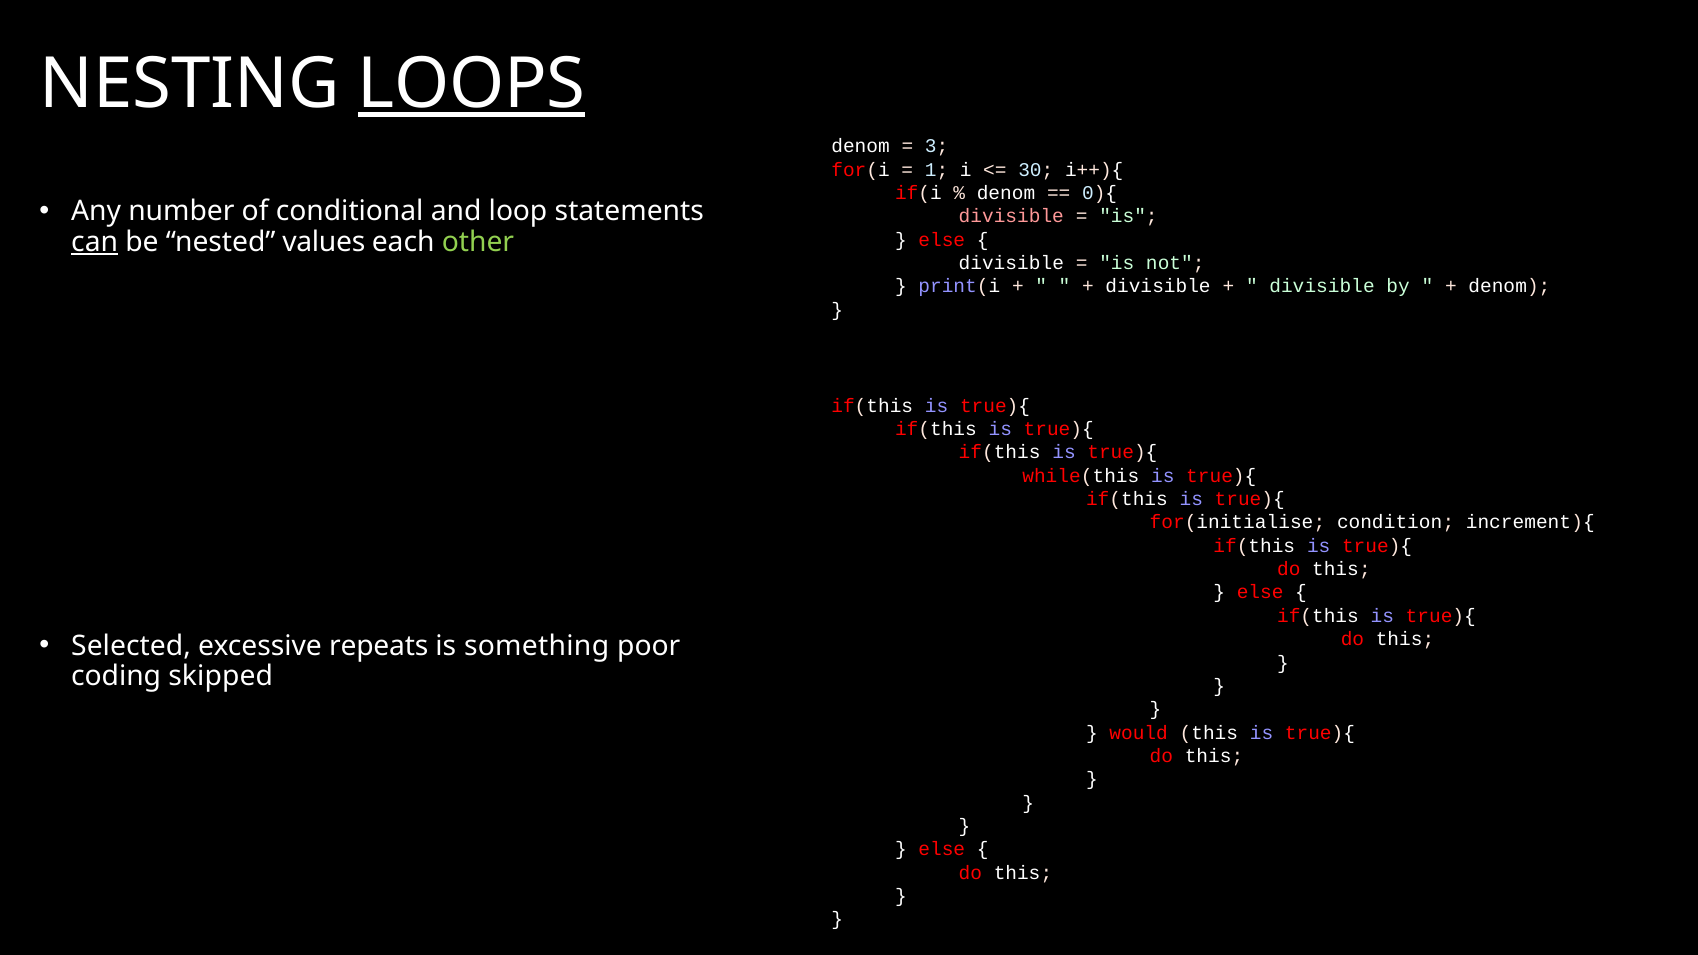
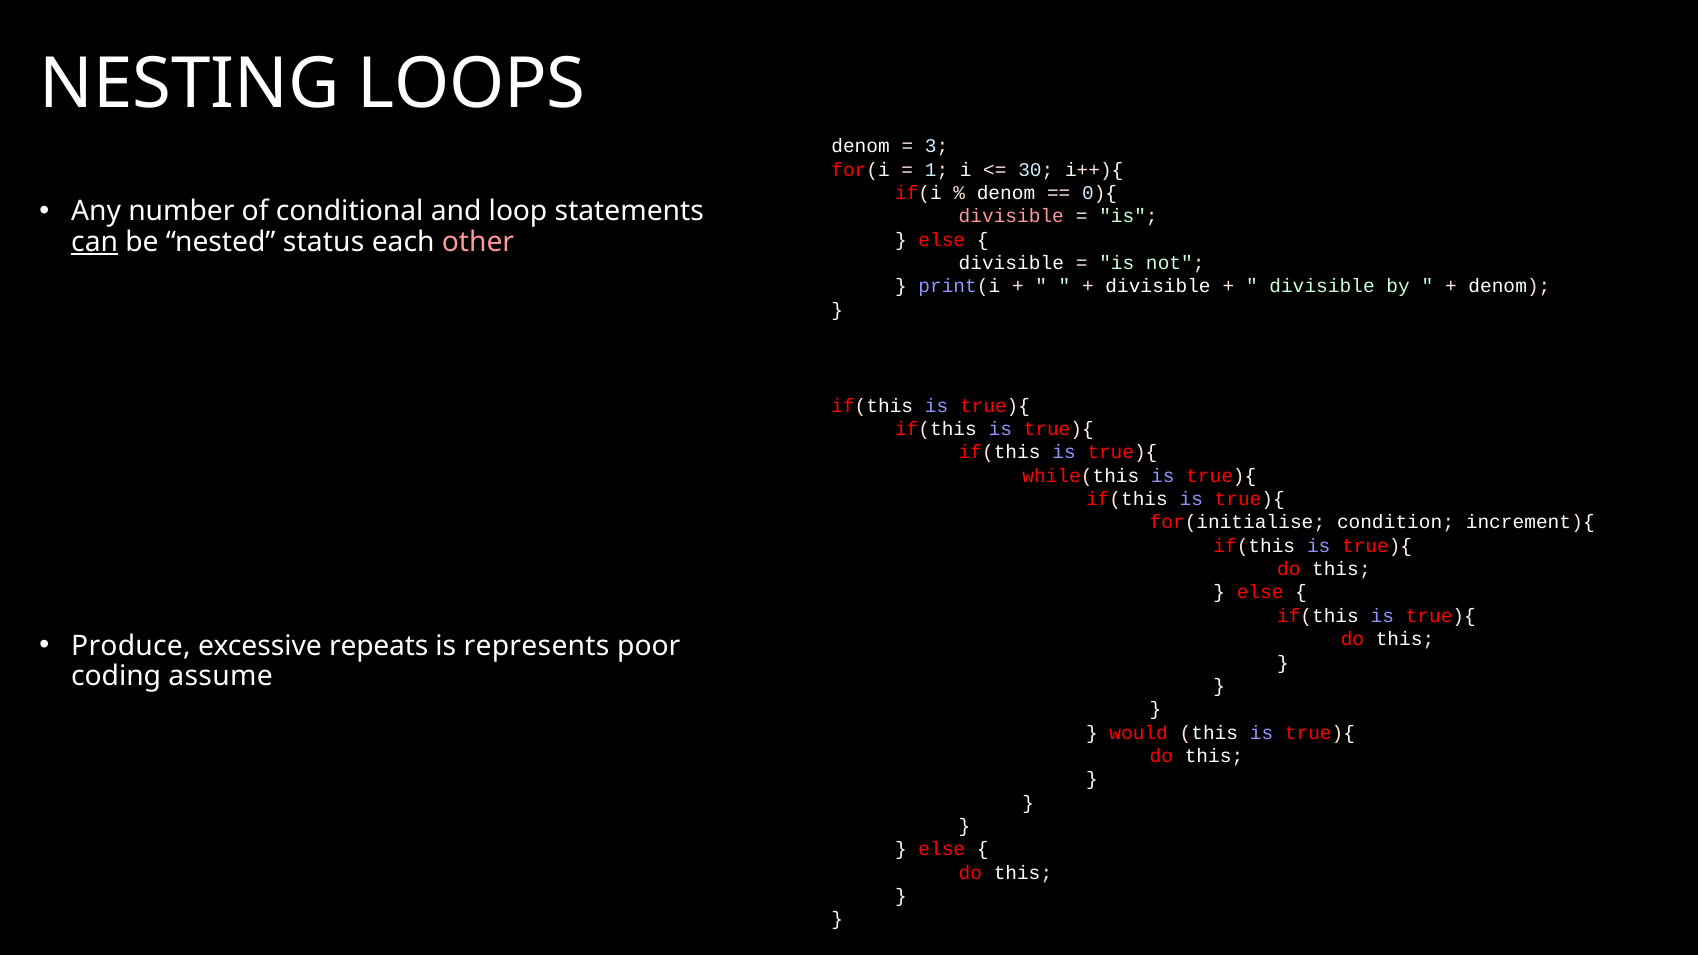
LOOPS underline: present -> none
values: values -> status
other colour: light green -> pink
Selected: Selected -> Produce
something: something -> represents
skipped: skipped -> assume
